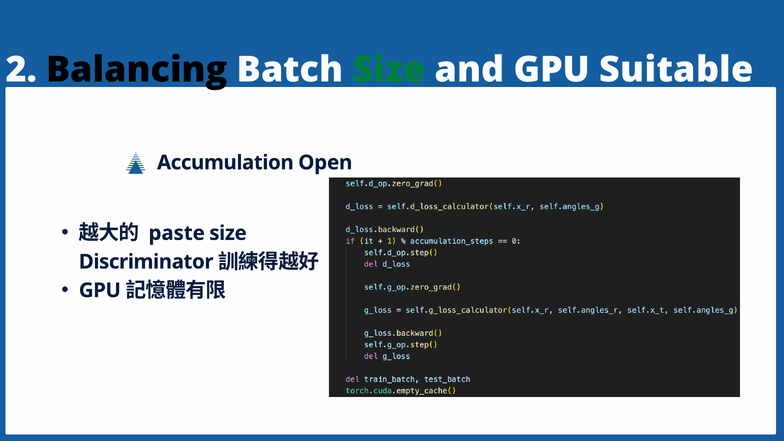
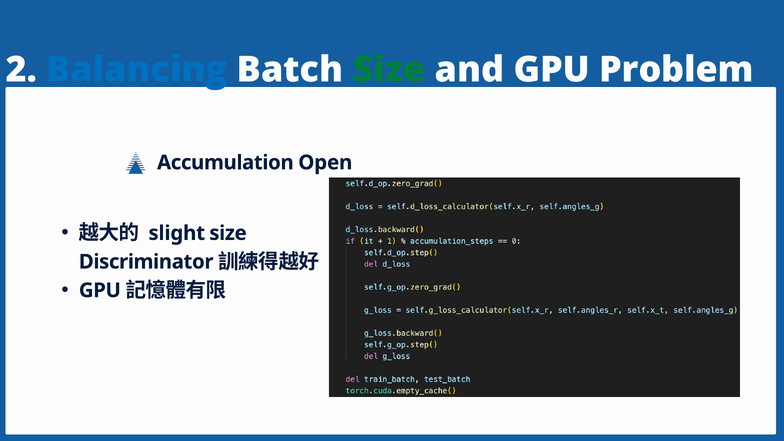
Balancing colour: black -> blue
Suitable: Suitable -> Problem
paste: paste -> slight
